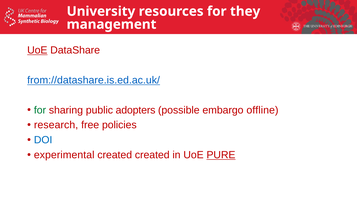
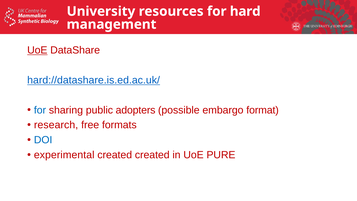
they: they -> hard
from://datashare.is.ed.ac.uk/: from://datashare.is.ed.ac.uk/ -> hard://datashare.is.ed.ac.uk/
for at (40, 110) colour: green -> blue
offline: offline -> format
policies: policies -> formats
PURE underline: present -> none
